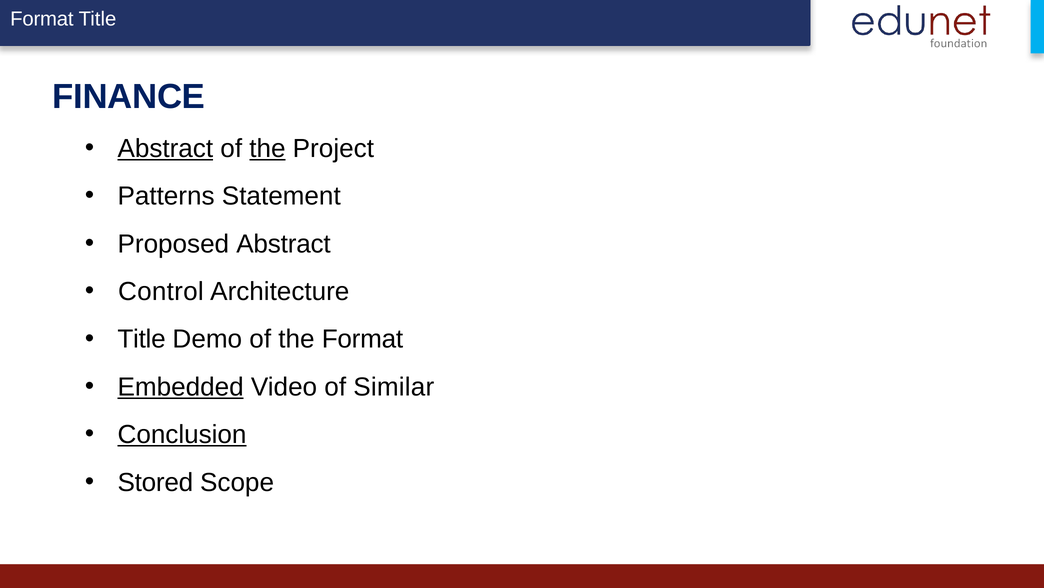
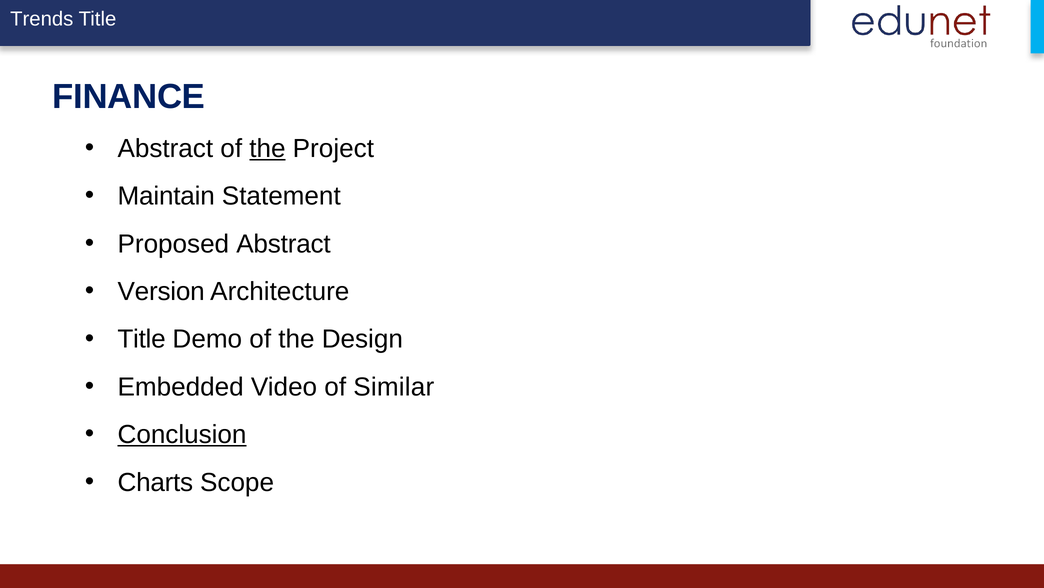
Format at (42, 19): Format -> Trends
Abstract at (165, 148) underline: present -> none
Patterns: Patterns -> Maintain
Control: Control -> Version
the Format: Format -> Design
Embedded underline: present -> none
Stored: Stored -> Charts
